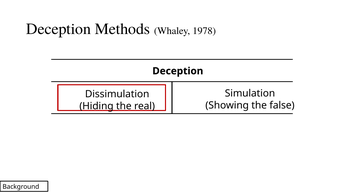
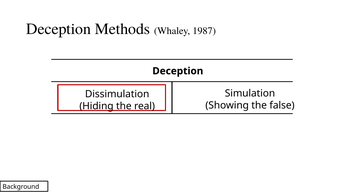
1978: 1978 -> 1987
